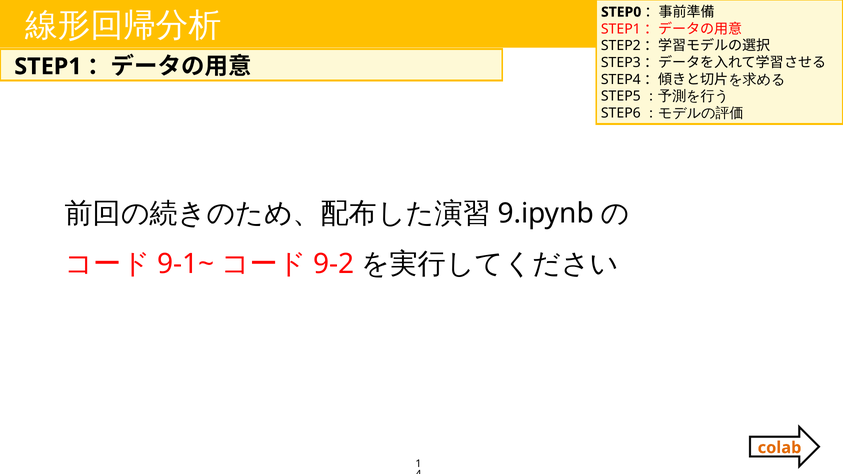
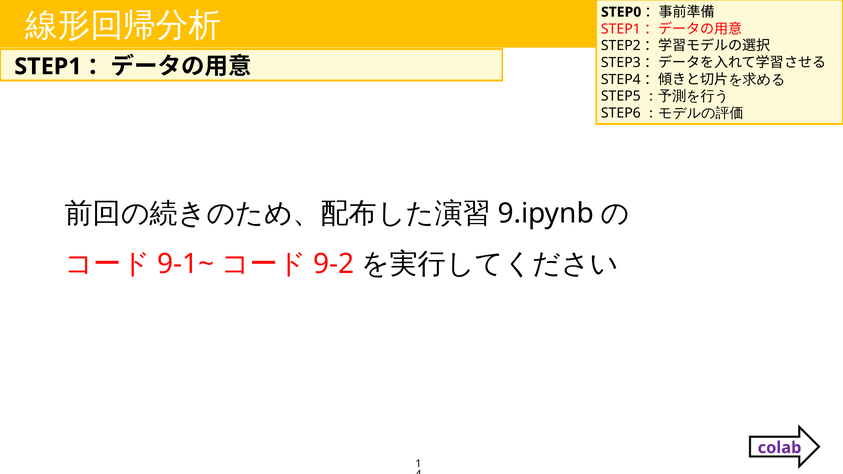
colab colour: orange -> purple
